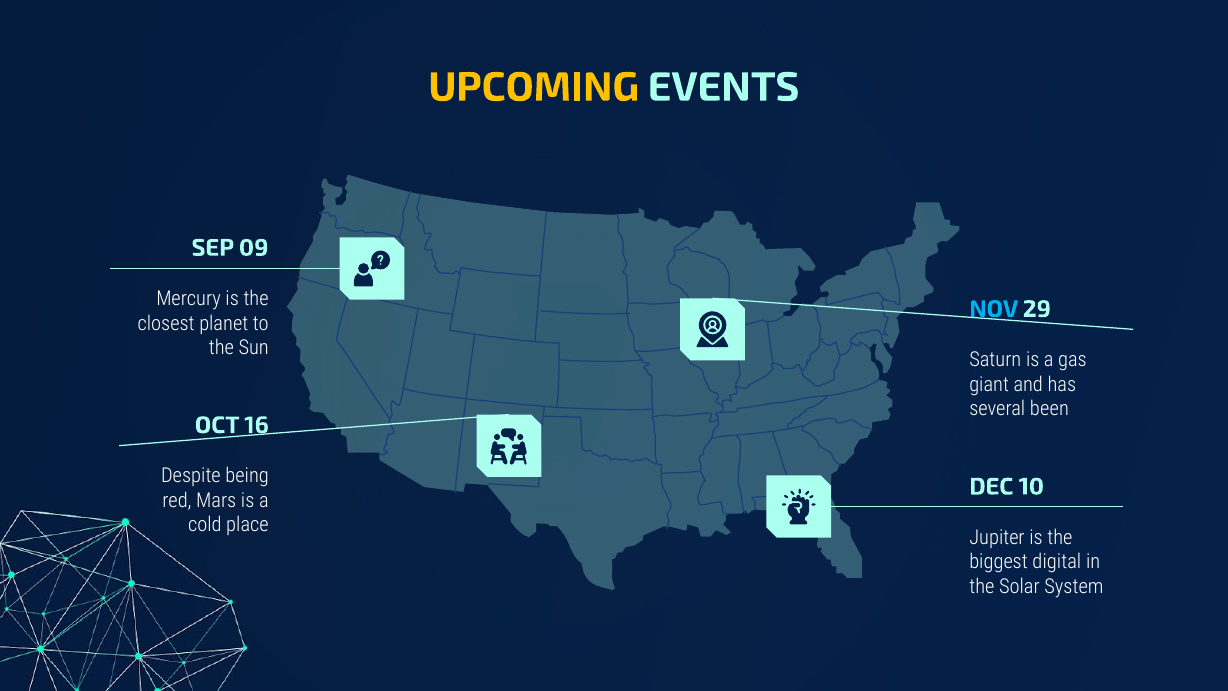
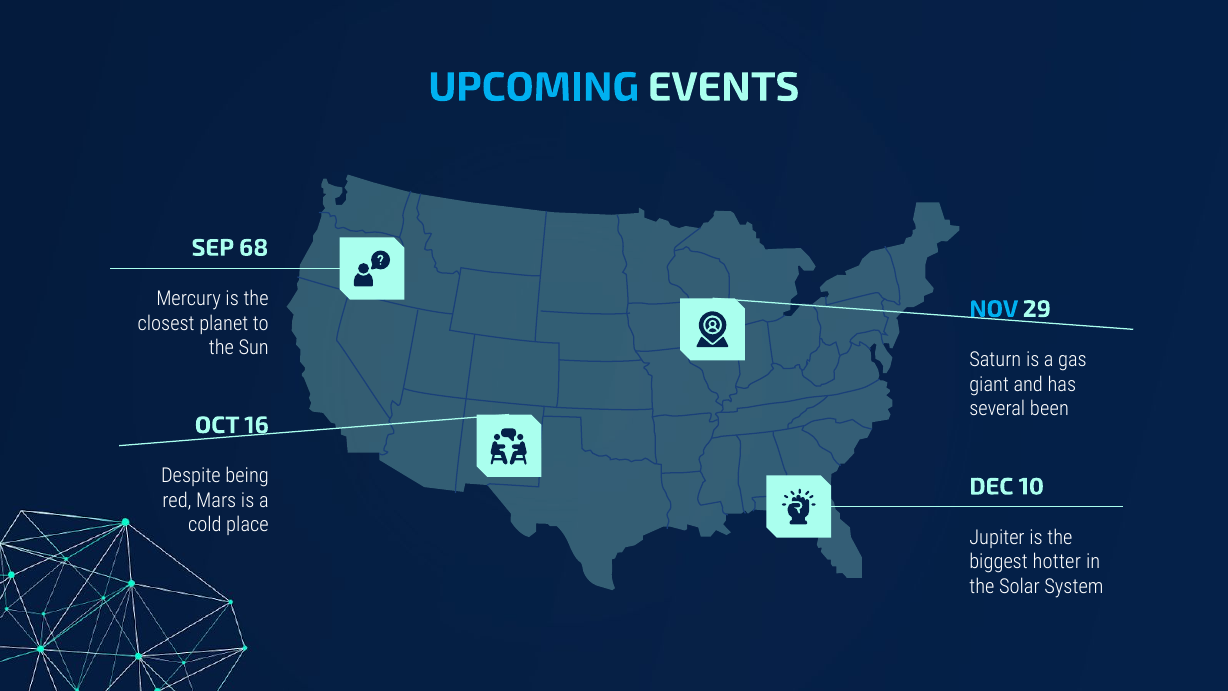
UPCOMING colour: yellow -> light blue
09: 09 -> 68
digital: digital -> hotter
